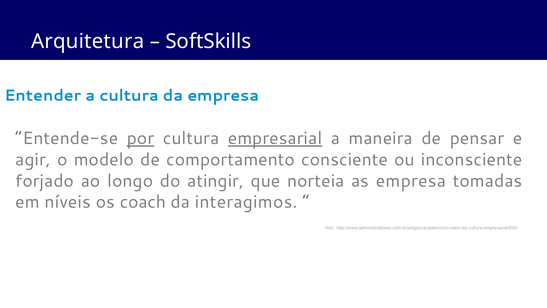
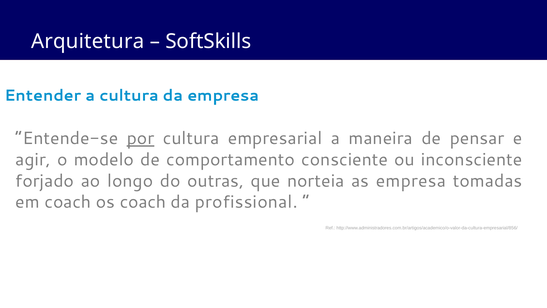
empresarial underline: present -> none
atingir: atingir -> outras
em níveis: níveis -> coach
interagimos: interagimos -> profissional
